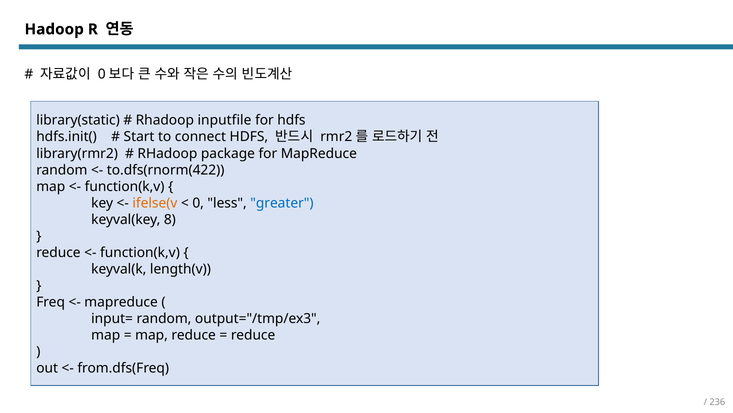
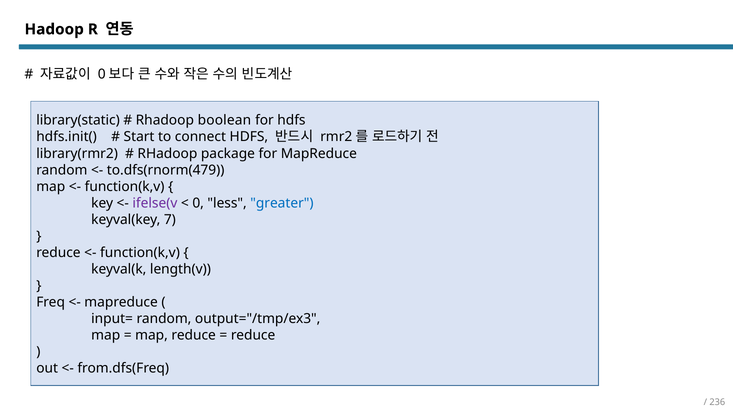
inputfile: inputfile -> boolean
to.dfs(rnorm(422: to.dfs(rnorm(422 -> to.dfs(rnorm(479
ifelse(v colour: orange -> purple
8: 8 -> 7
